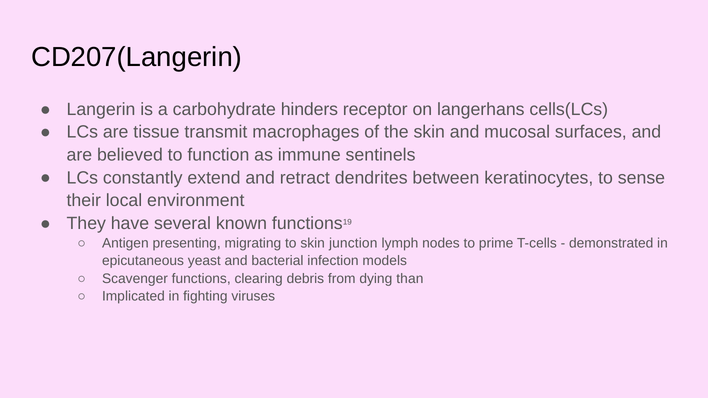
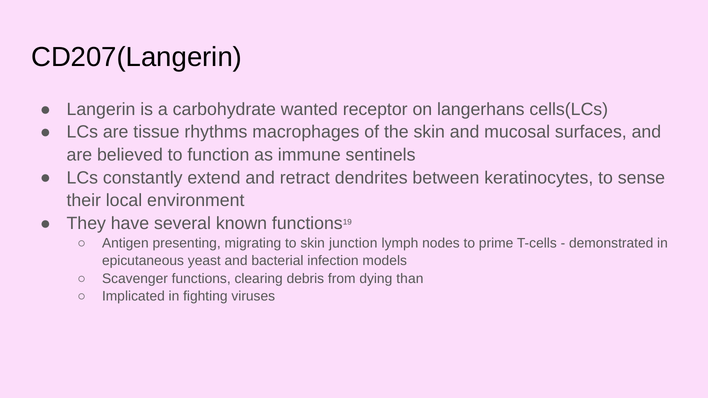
hinders: hinders -> wanted
transmit: transmit -> rhythms
